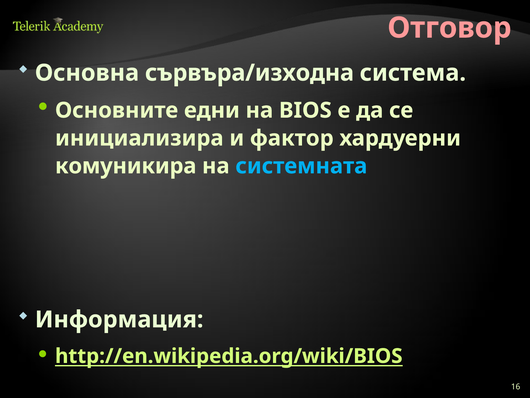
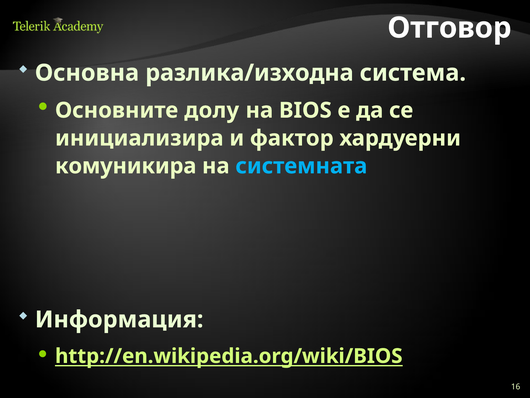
Отговор colour: pink -> white
сървъра/изходна: сървъра/изходна -> разлика/изходна
едни: едни -> долу
